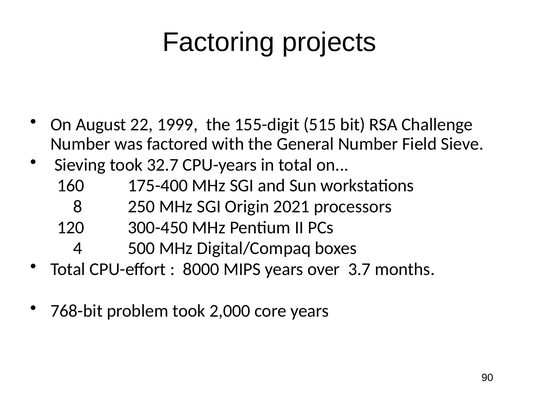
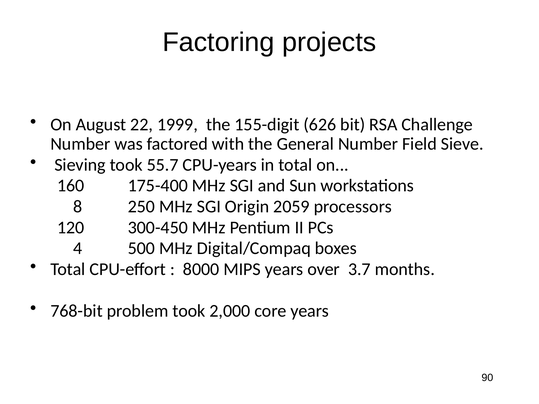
515: 515 -> 626
32.7: 32.7 -> 55.7
2021: 2021 -> 2059
